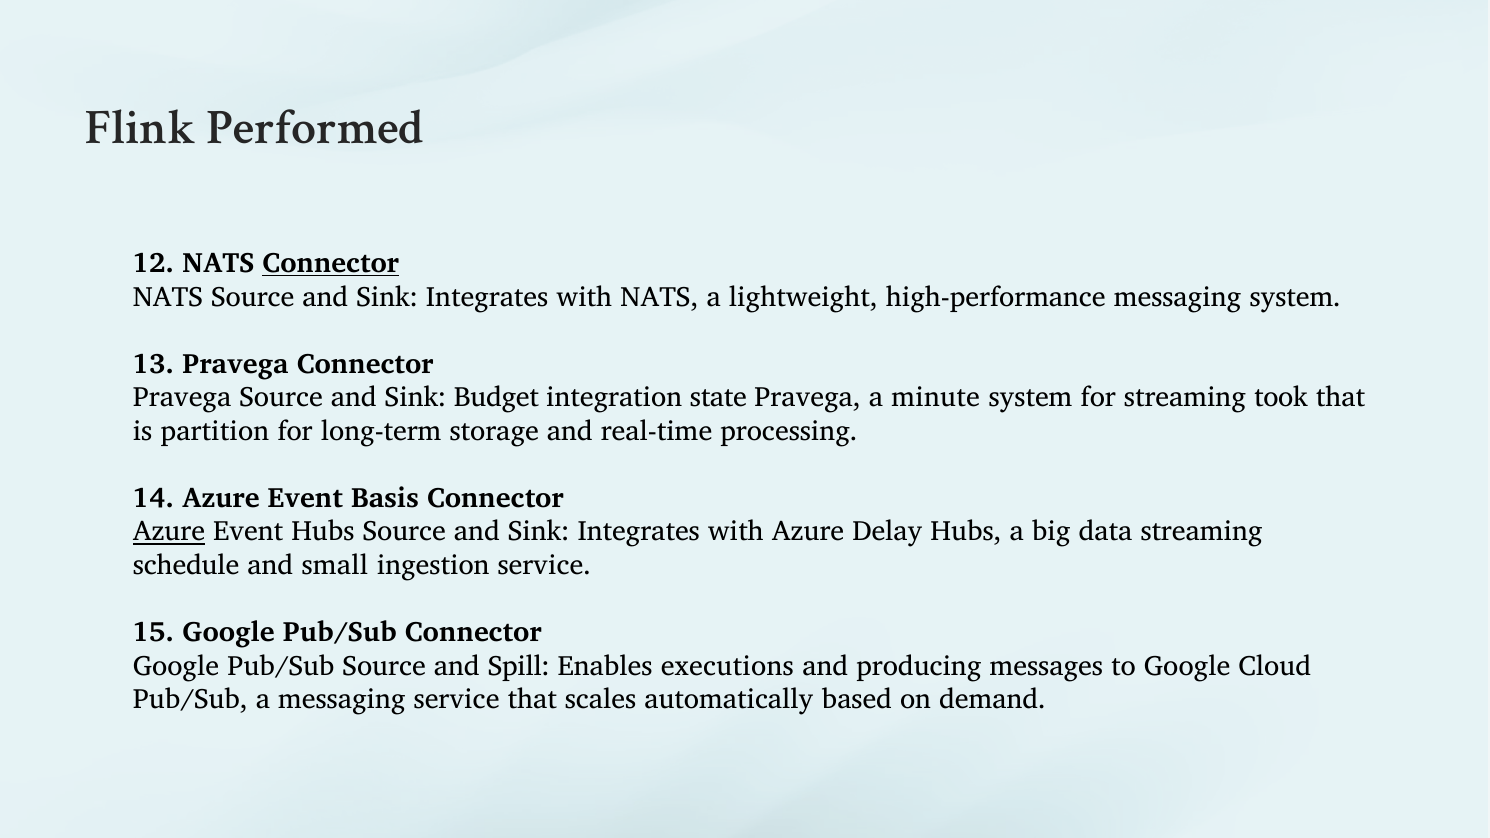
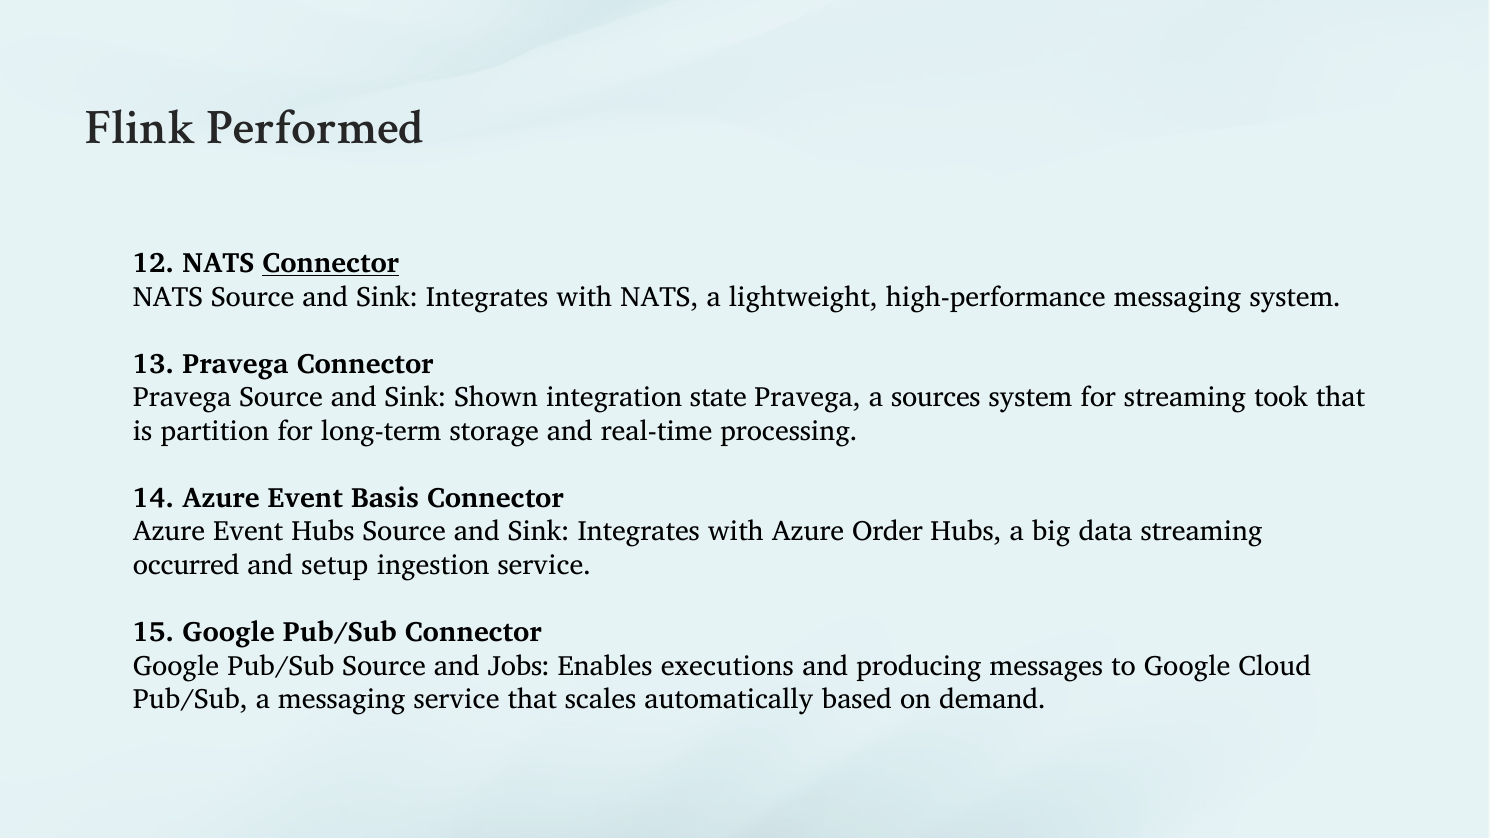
Budget: Budget -> Shown
minute: minute -> sources
Azure at (169, 532) underline: present -> none
Delay: Delay -> Order
schedule: schedule -> occurred
small: small -> setup
Spill: Spill -> Jobs
